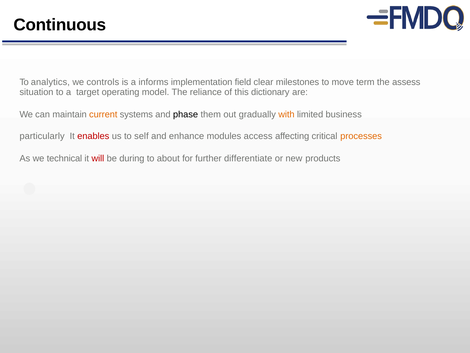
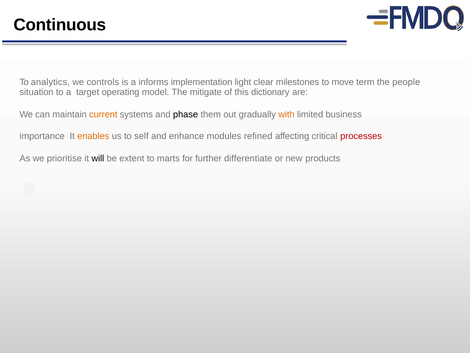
field: field -> light
assess: assess -> people
reliance: reliance -> mitigate
particularly: particularly -> importance
enables colour: red -> orange
access: access -> refined
processes colour: orange -> red
technical: technical -> prioritise
will colour: red -> black
during: during -> extent
about: about -> marts
